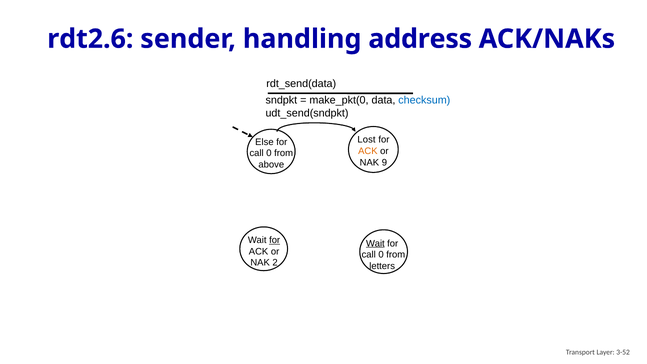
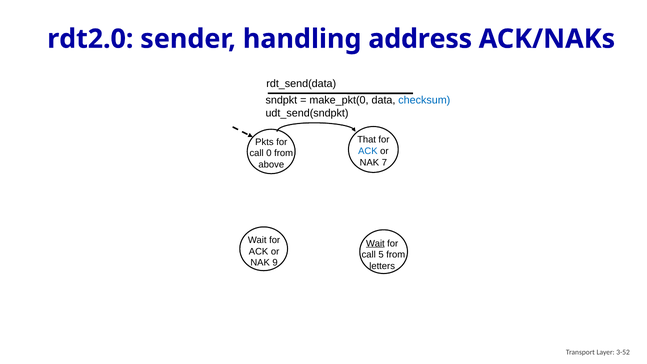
rdt2.6: rdt2.6 -> rdt2.0
Lost: Lost -> That
Else: Else -> Pkts
ACK at (368, 151) colour: orange -> blue
9: 9 -> 7
for at (275, 240) underline: present -> none
0 at (381, 255): 0 -> 5
2: 2 -> 9
